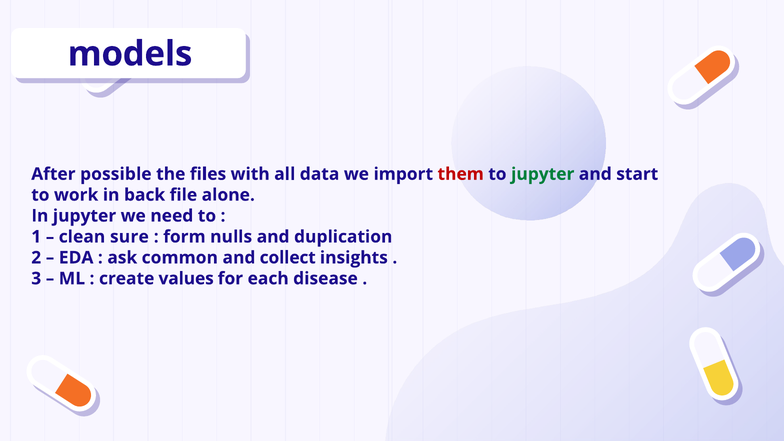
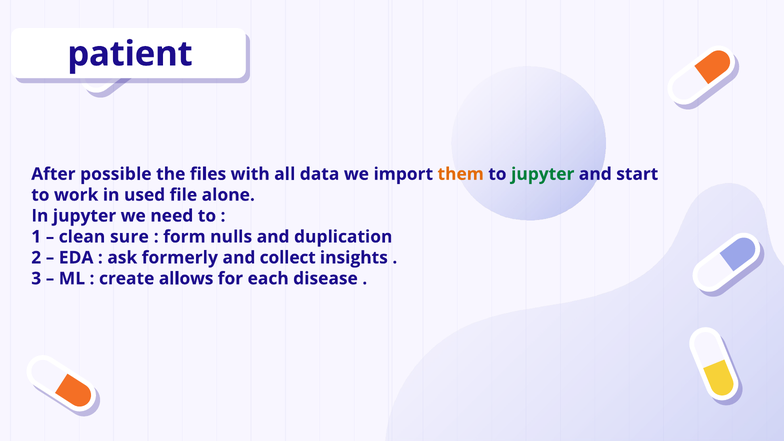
models: models -> patient
them colour: red -> orange
back: back -> used
common: common -> formerly
values: values -> allows
